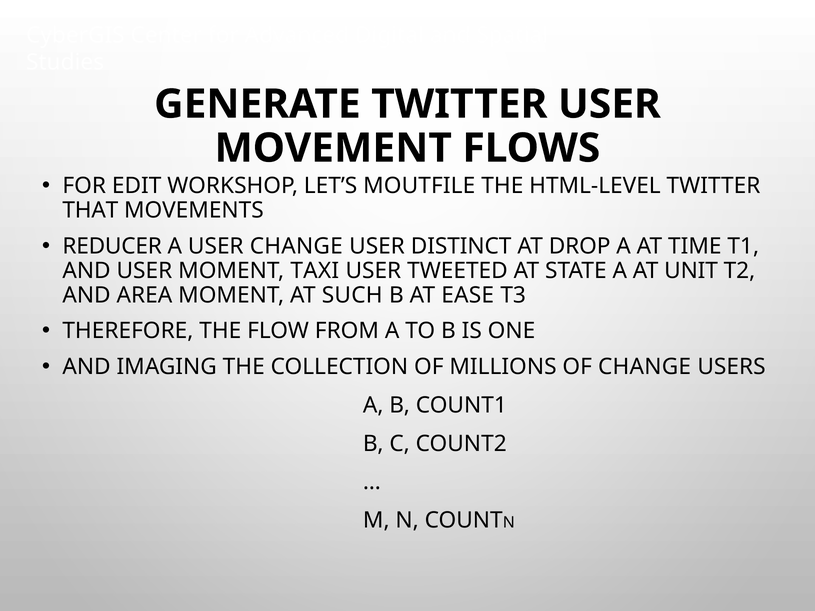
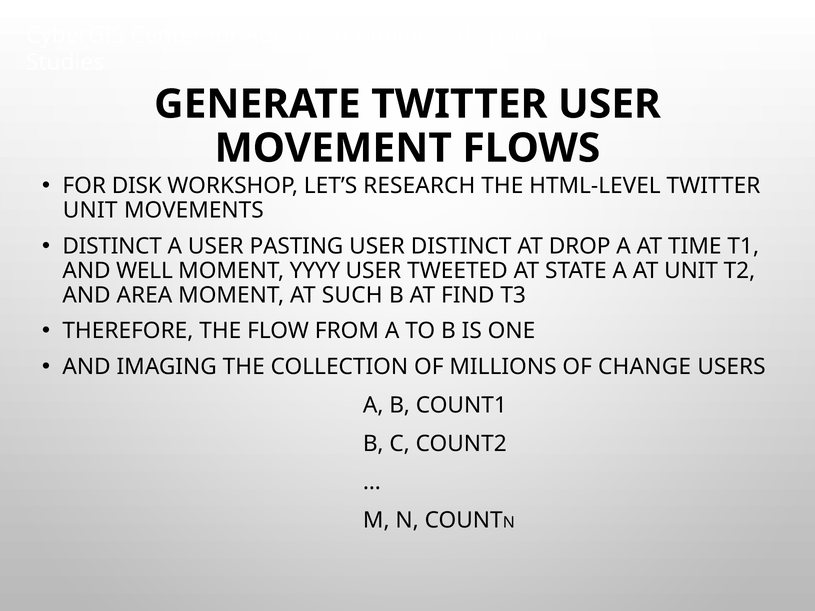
EDIT: EDIT -> DISK
MOUTFILE: MOUTFILE -> RESEARCH
THAT at (90, 210): THAT -> UNIT
REDUCER at (112, 246): REDUCER -> DISTINCT
USER CHANGE: CHANGE -> PASTING
AND USER: USER -> WELL
TAXI: TAXI -> YYYY
EASE: EASE -> FIND
